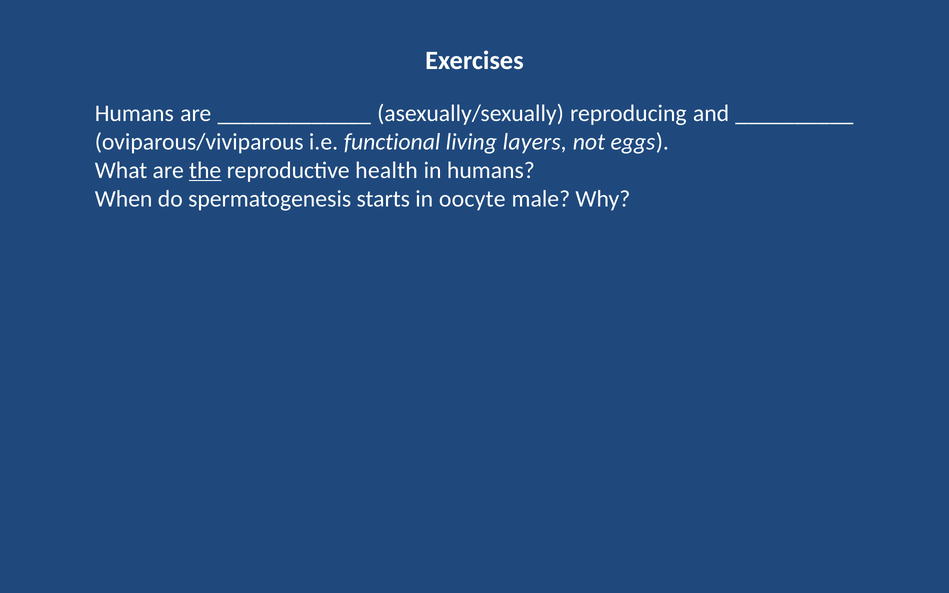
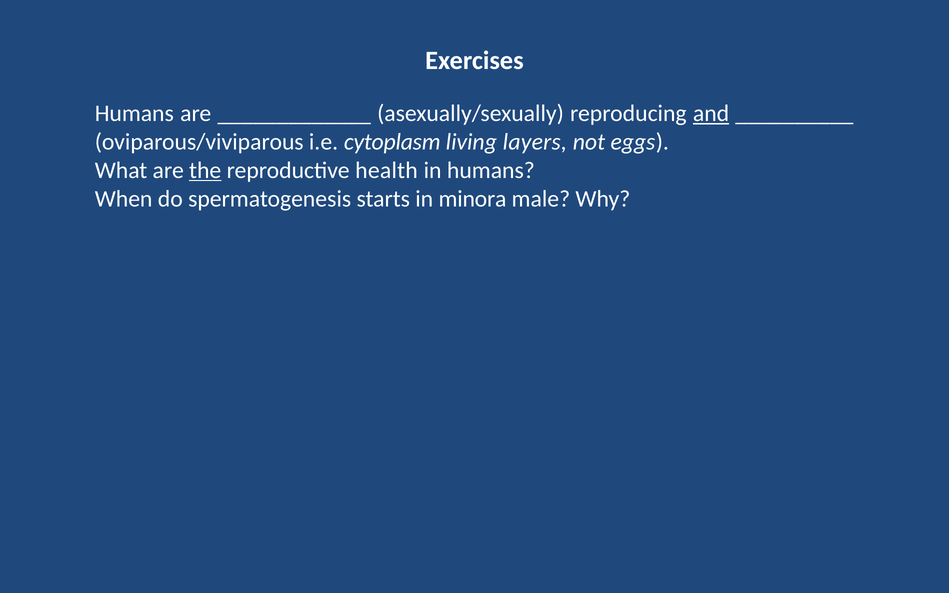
and underline: none -> present
functional: functional -> cytoplasm
oocyte: oocyte -> minora
